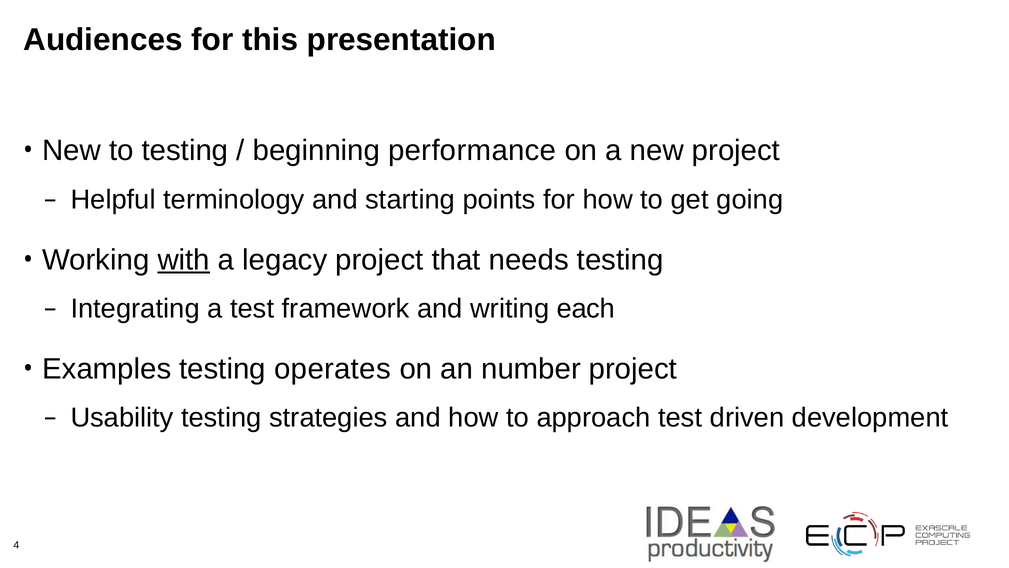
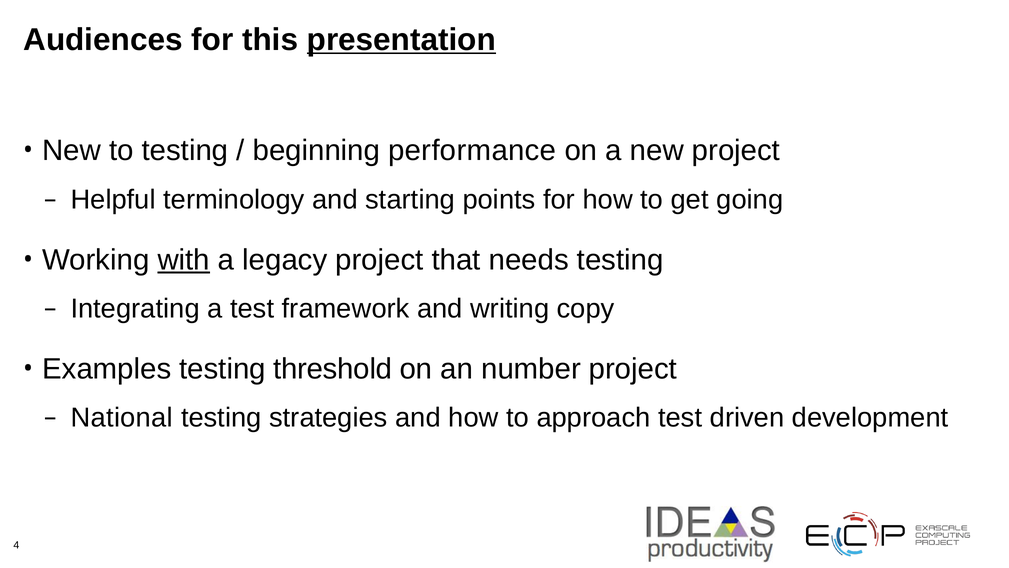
presentation underline: none -> present
each: each -> copy
operates: operates -> threshold
Usability: Usability -> National
